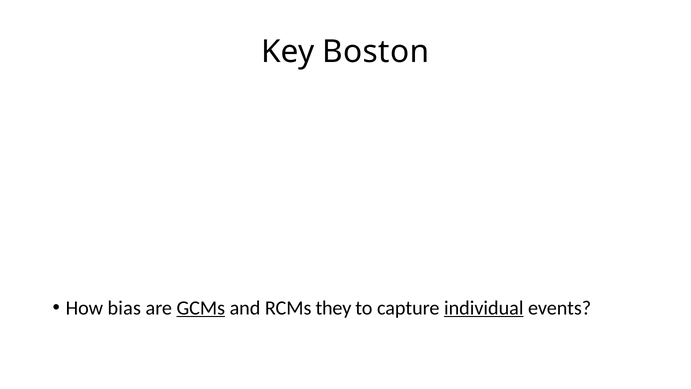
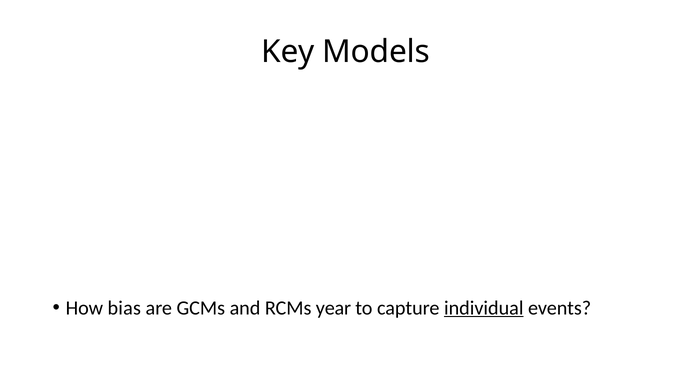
Boston: Boston -> Models
GCMs underline: present -> none
they: they -> year
